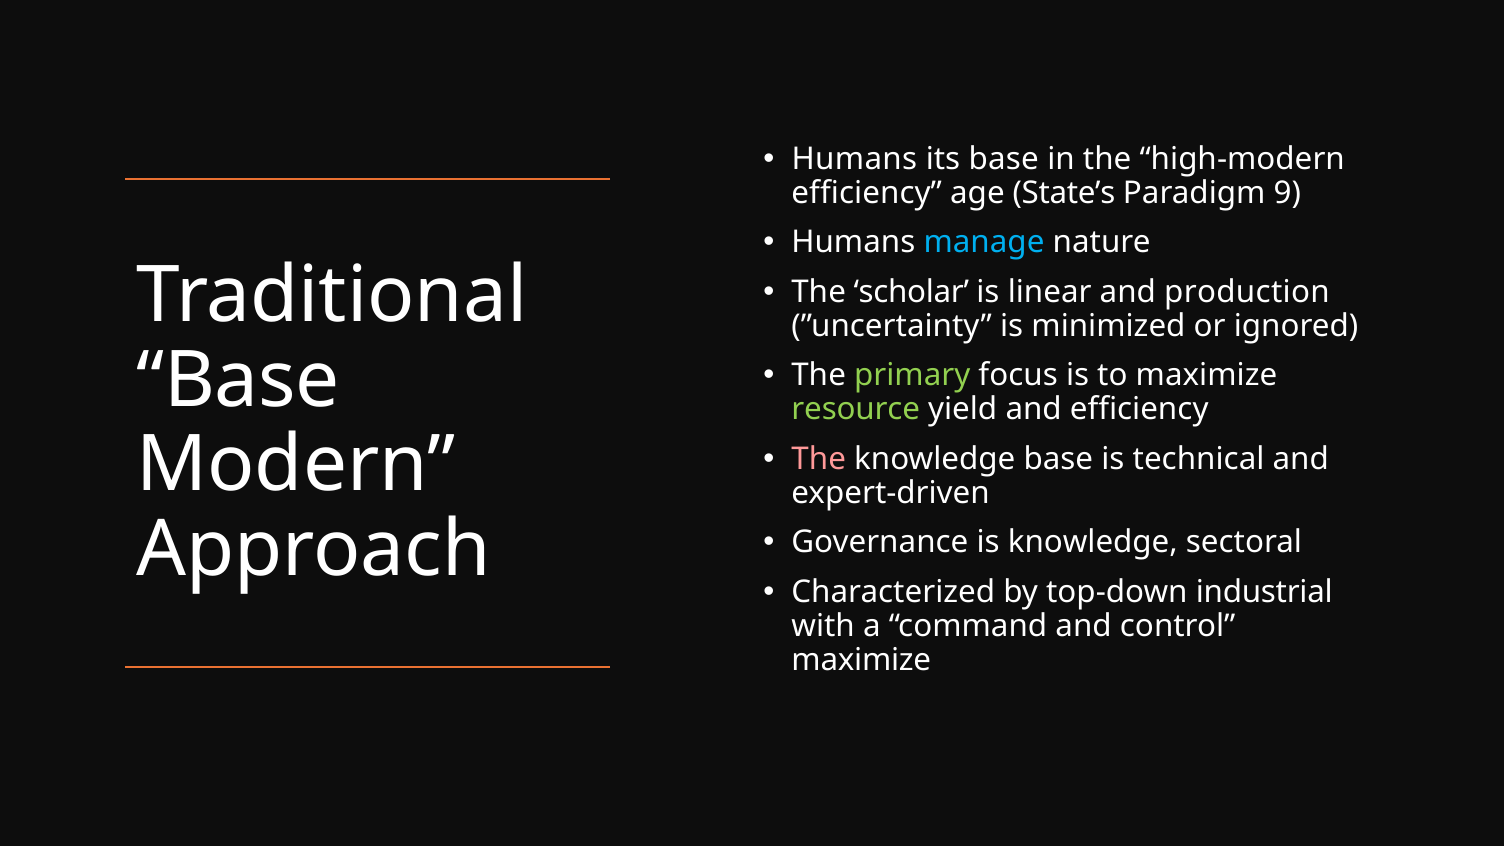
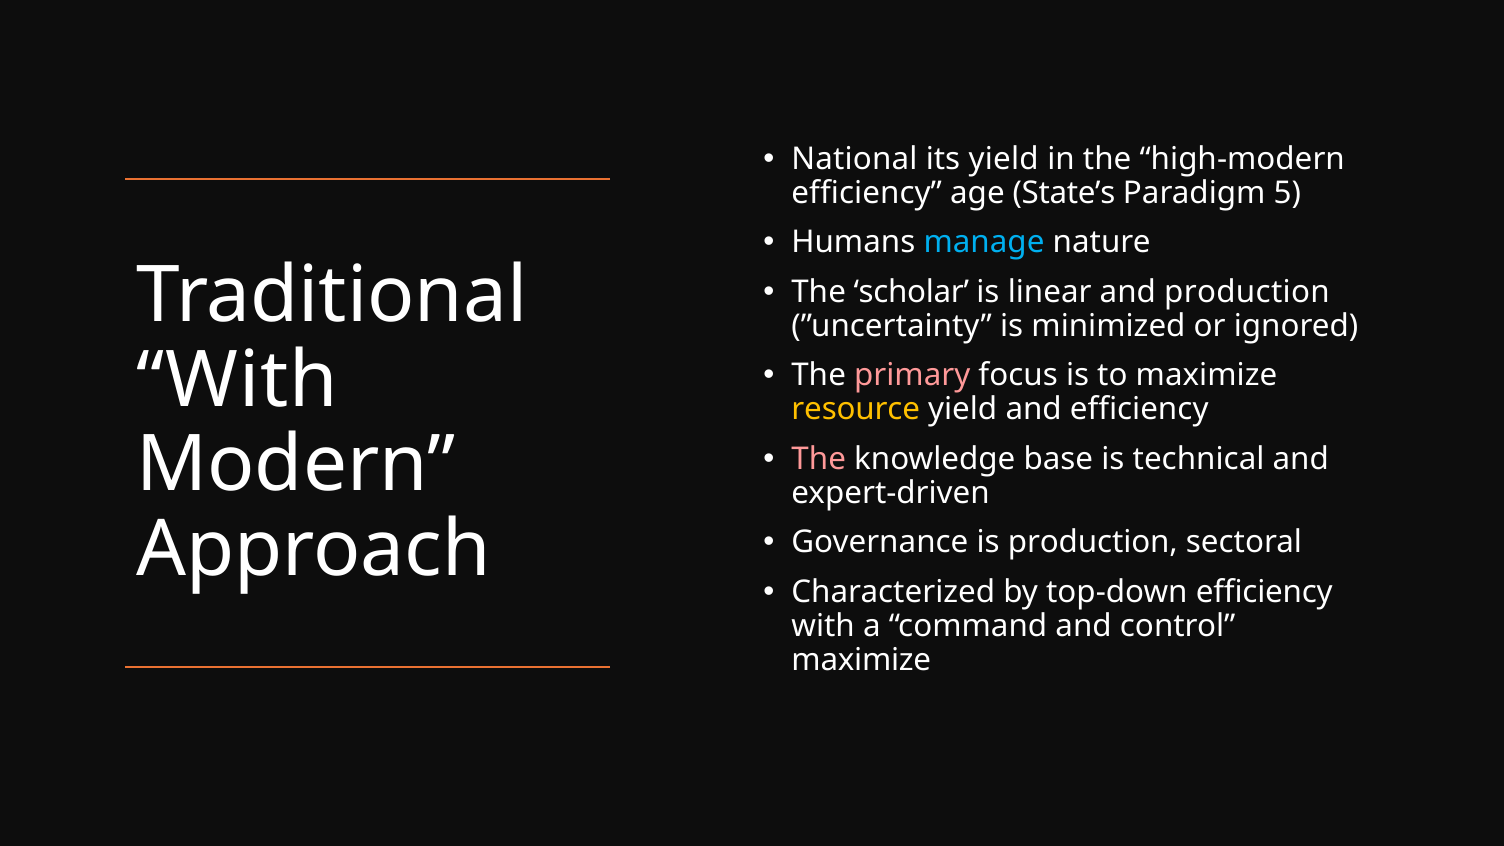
Humans at (854, 159): Humans -> National
its base: base -> yield
9: 9 -> 5
Base at (238, 380): Base -> With
primary colour: light green -> pink
resource colour: light green -> yellow
is knowledge: knowledge -> production
top-down industrial: industrial -> efficiency
